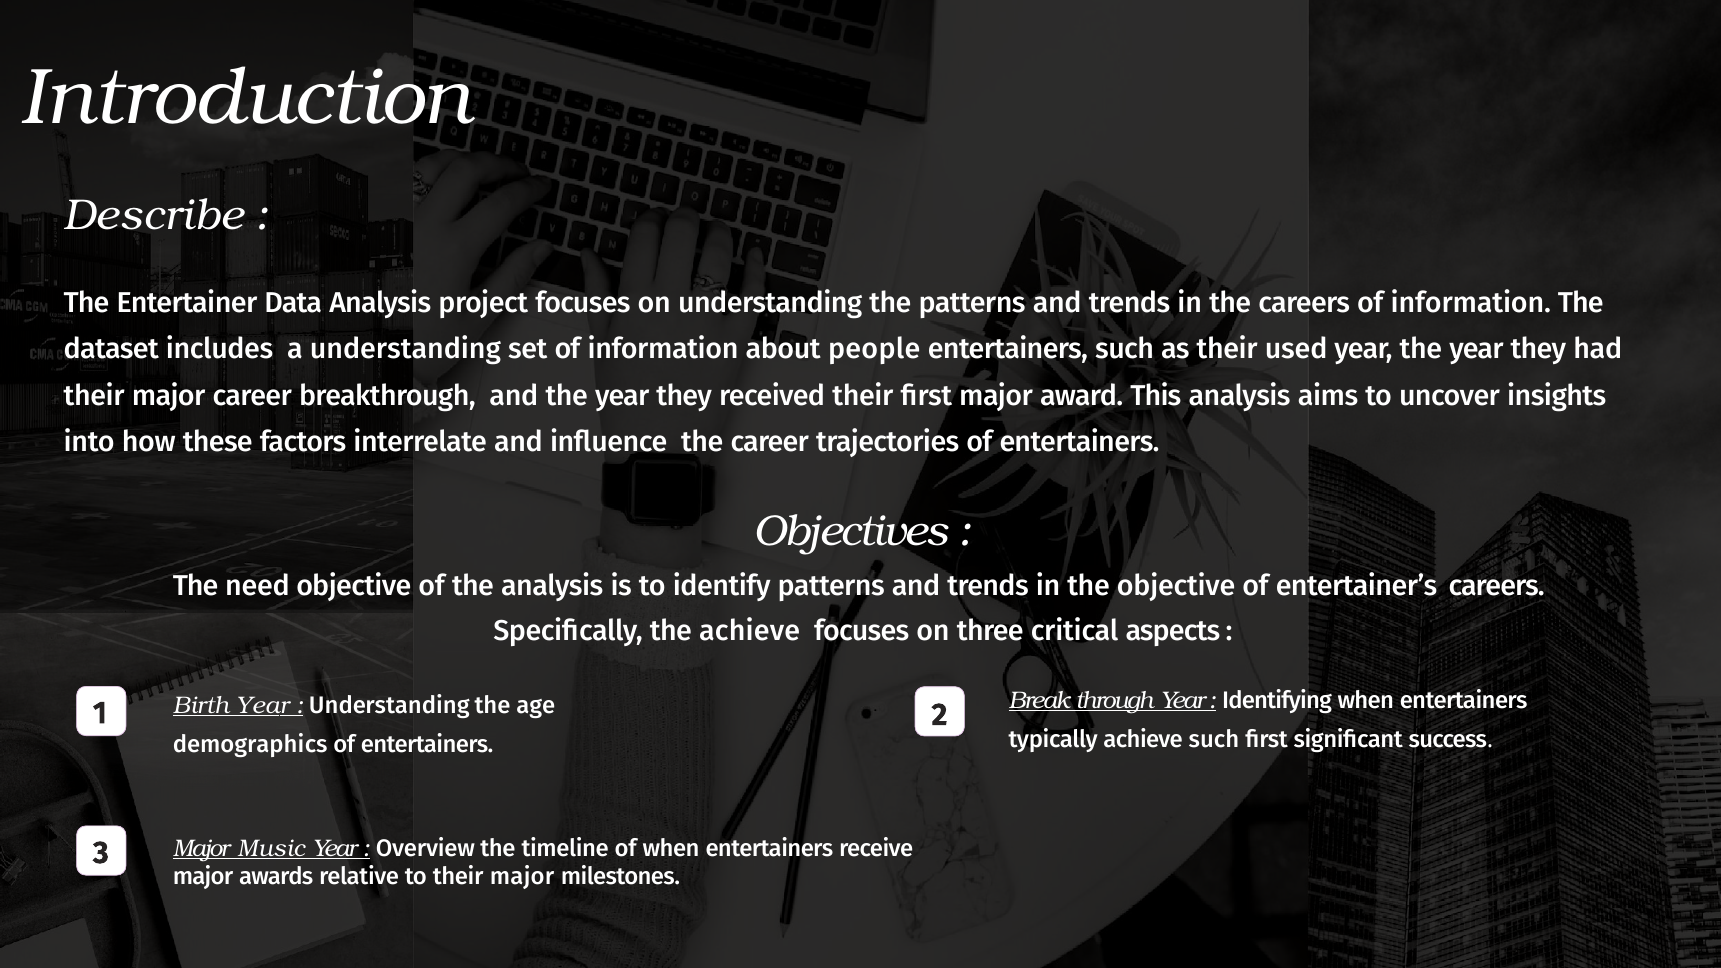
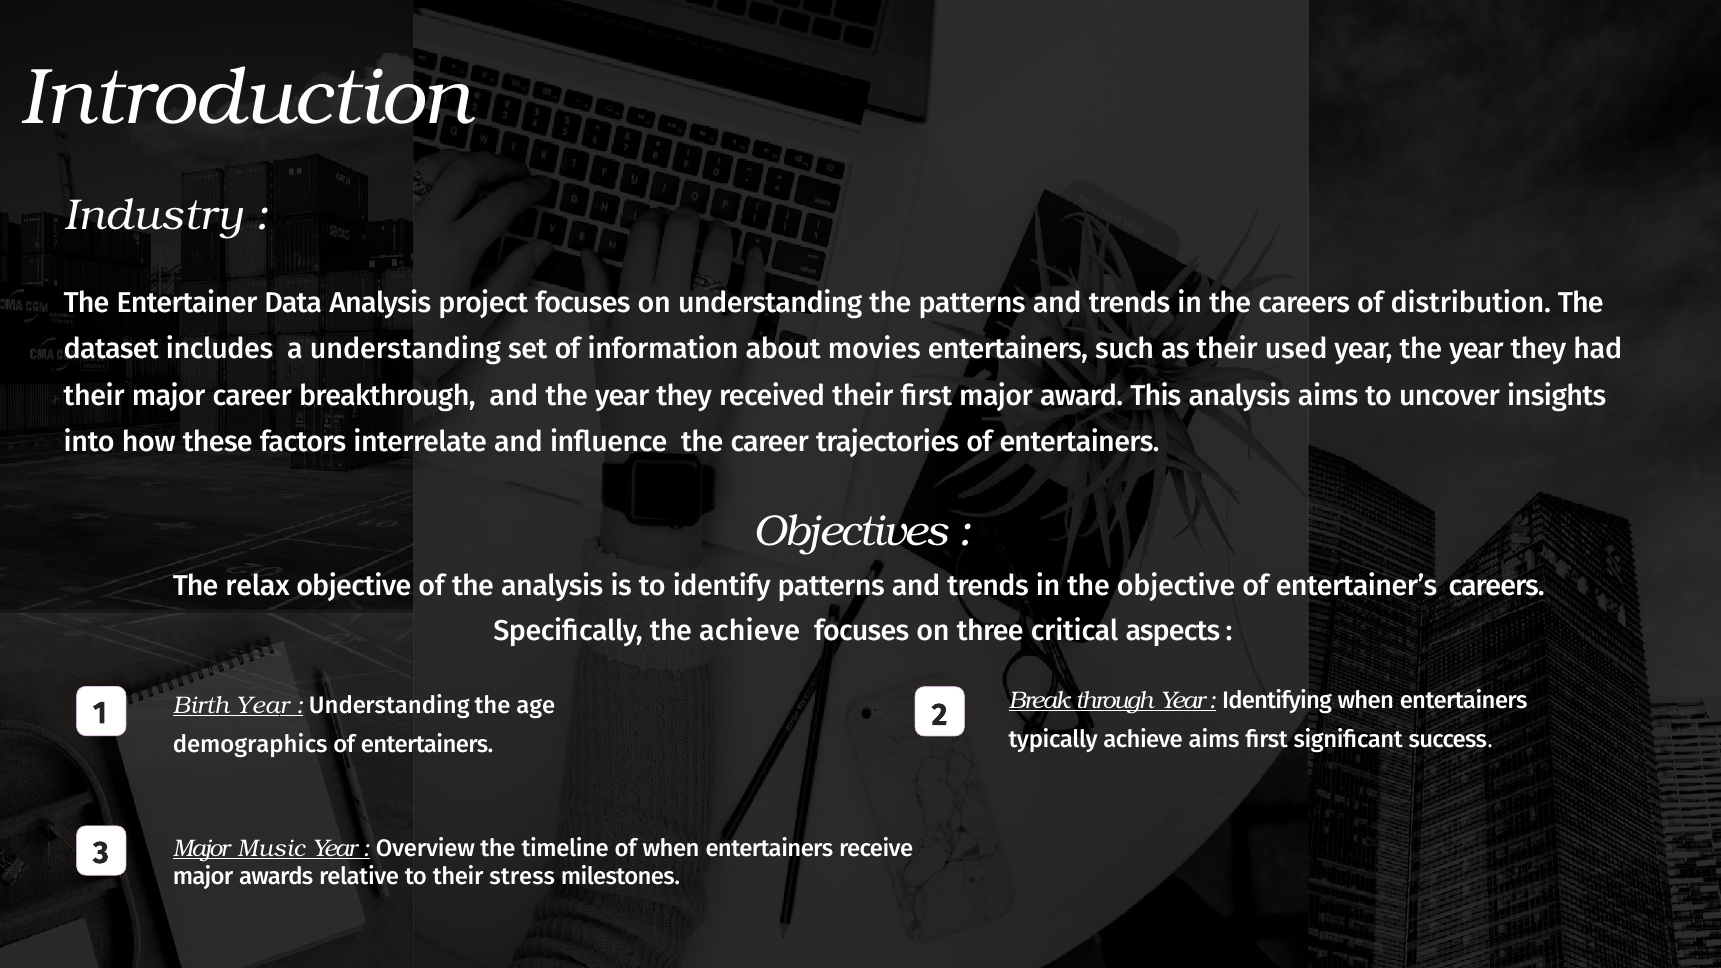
Describe: Describe -> Industry
careers of information: information -> distribution
people: people -> movies
need: need -> relax
achieve such: such -> aims
to their major: major -> stress
